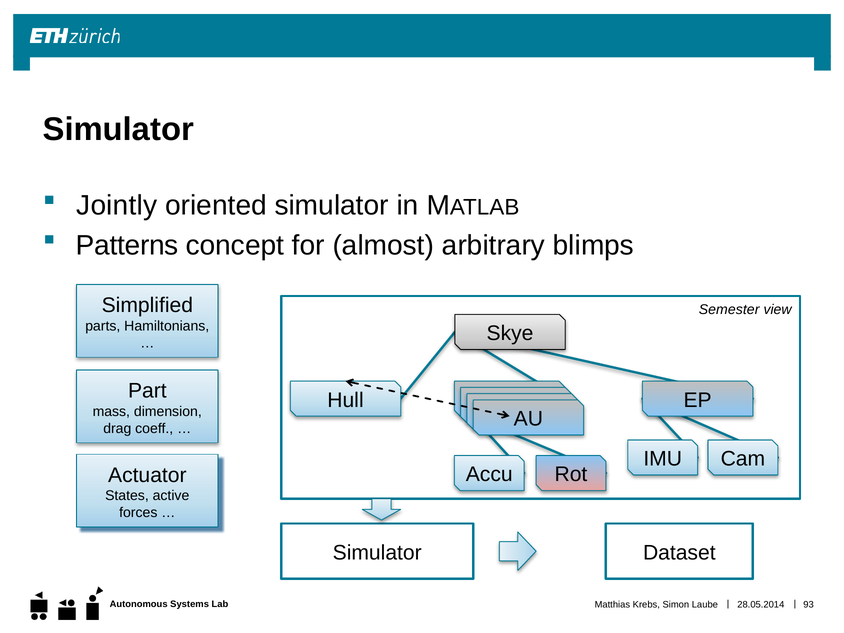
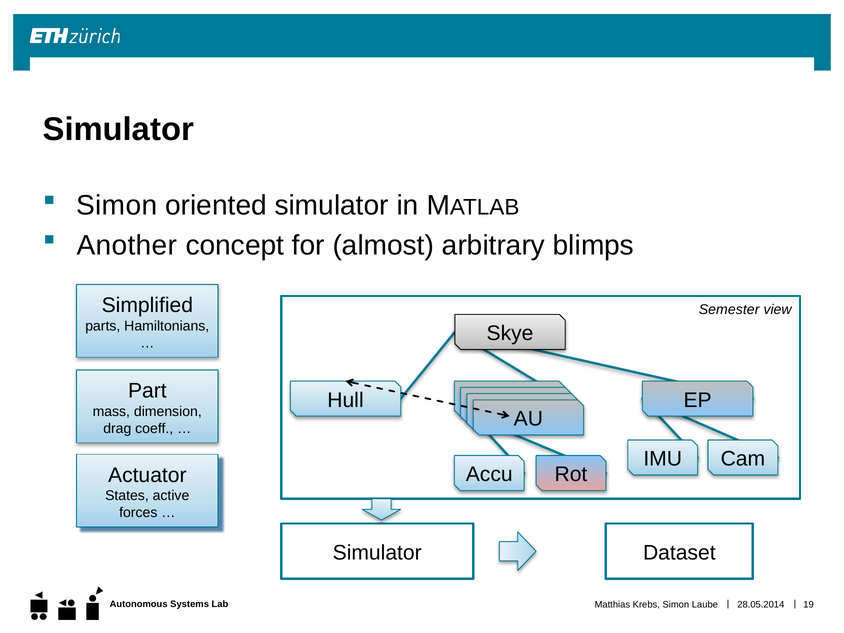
Jointly at (117, 206): Jointly -> Simon
Patterns: Patterns -> Another
93: 93 -> 19
